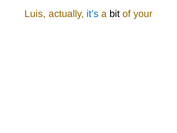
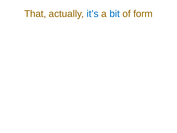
Luis: Luis -> That
bit colour: black -> blue
your: your -> form
